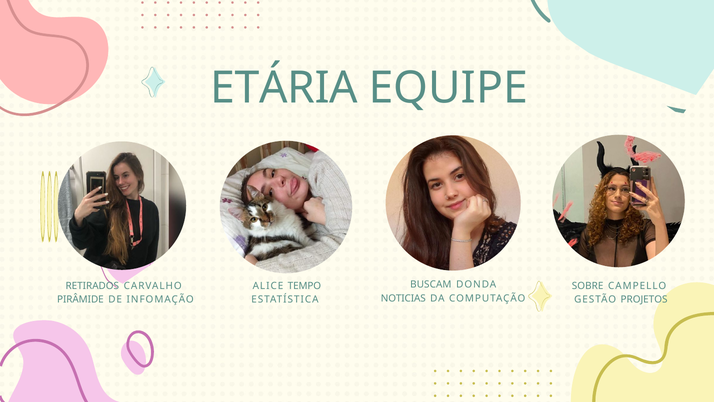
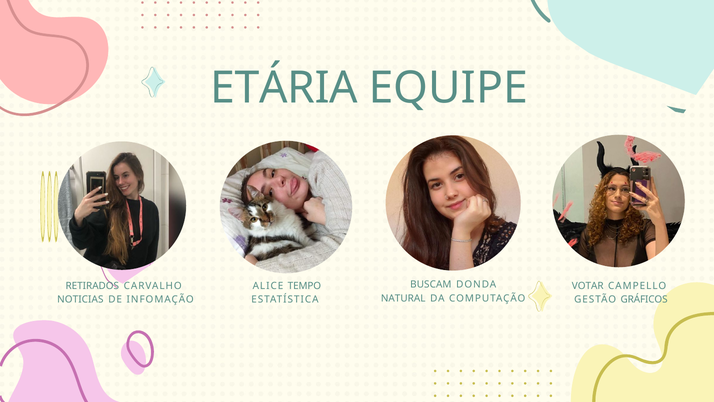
SOBRE: SOBRE -> VOTAR
NOTICIAS: NOTICIAS -> NATURAL
PIRÂMIDE: PIRÂMIDE -> NOTICIAS
PROJETOS: PROJETOS -> GRÁFICOS
